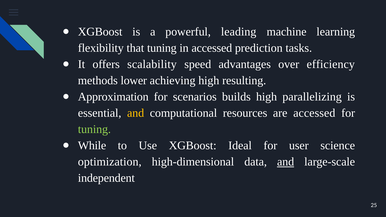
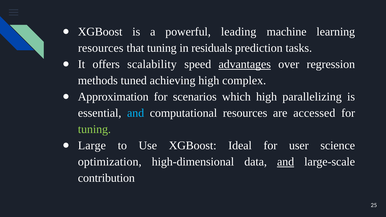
flexibility at (101, 48): flexibility -> resources
in accessed: accessed -> residuals
advantages underline: none -> present
efficiency: efficiency -> regression
lower: lower -> tuned
resulting: resulting -> complex
builds: builds -> which
and at (136, 113) colour: yellow -> light blue
While: While -> Large
independent: independent -> contribution
